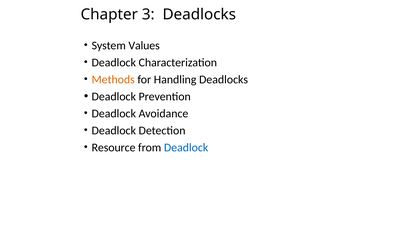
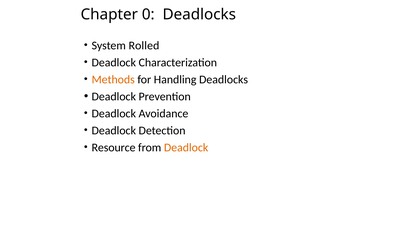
3: 3 -> 0
Values: Values -> Rolled
Deadlock at (186, 148) colour: blue -> orange
